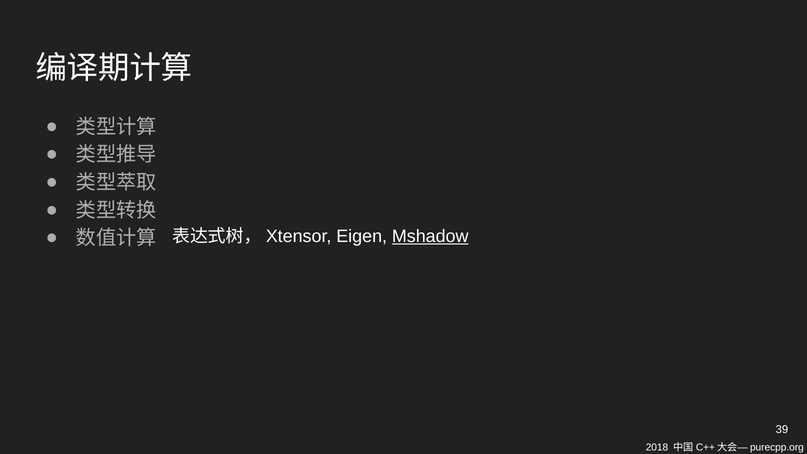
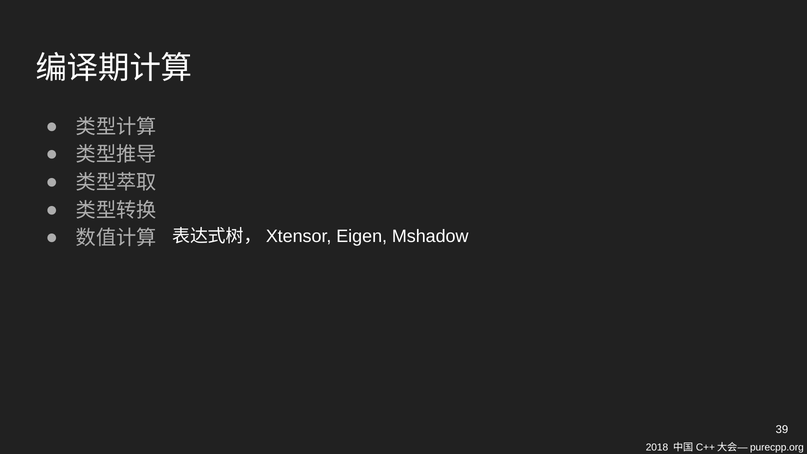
Mshadow underline: present -> none
